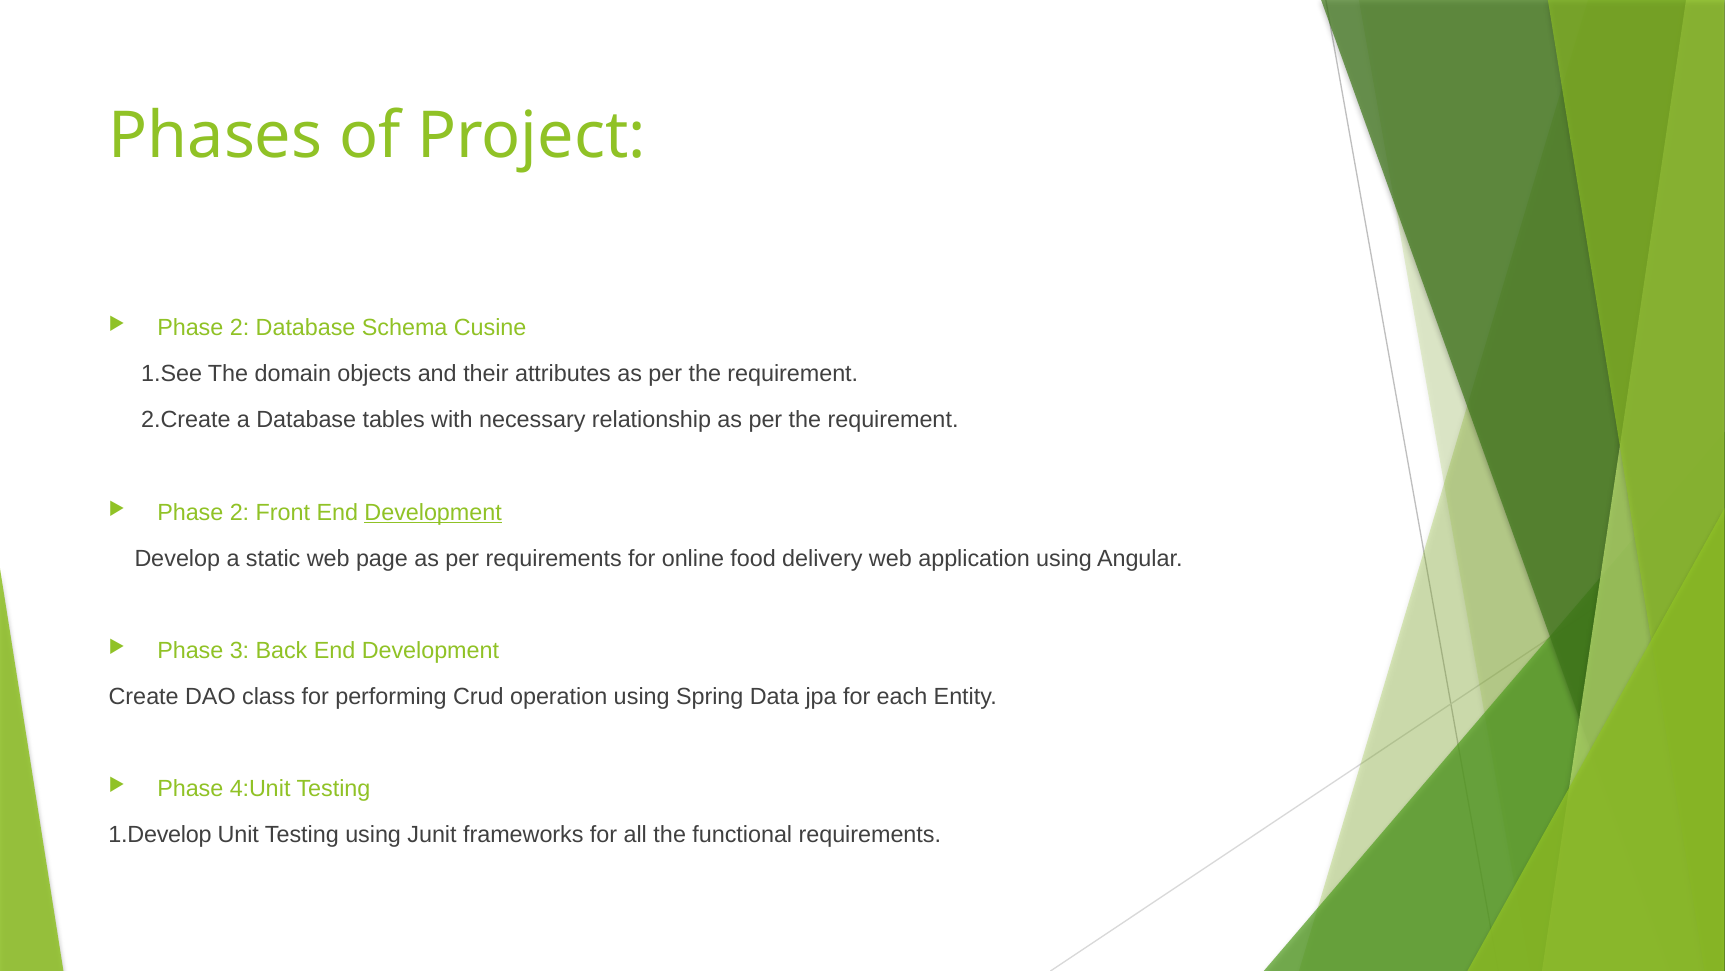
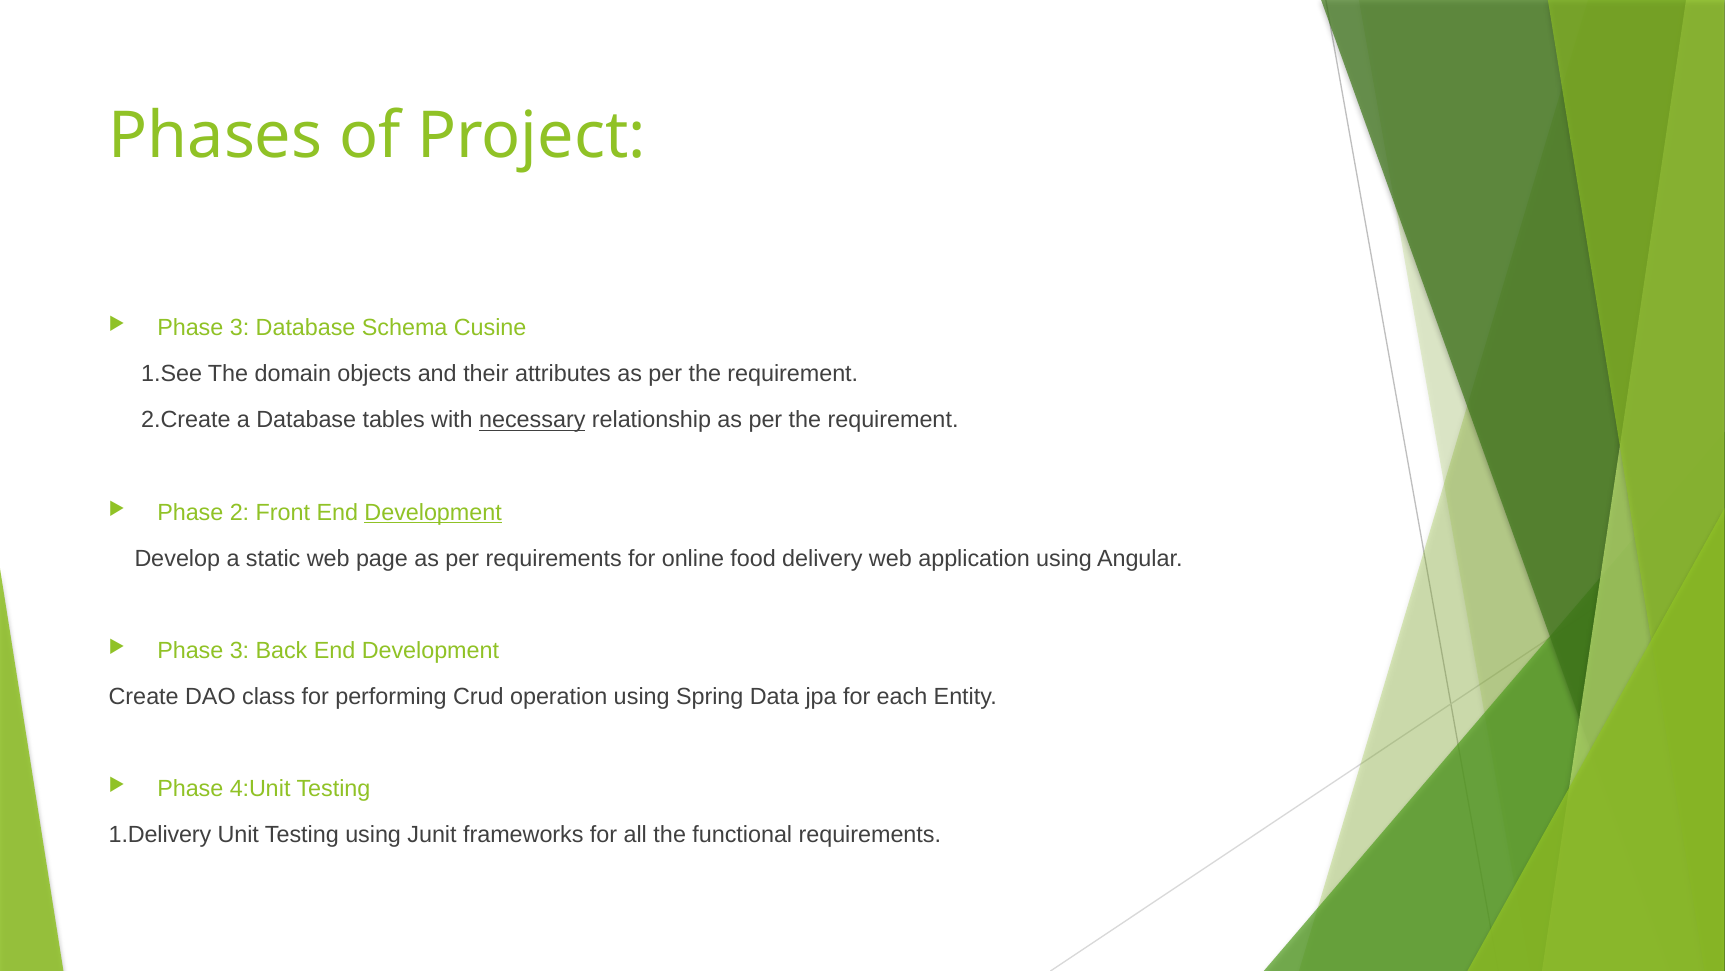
2 at (240, 328): 2 -> 3
necessary underline: none -> present
1.Develop: 1.Develop -> 1.Delivery
